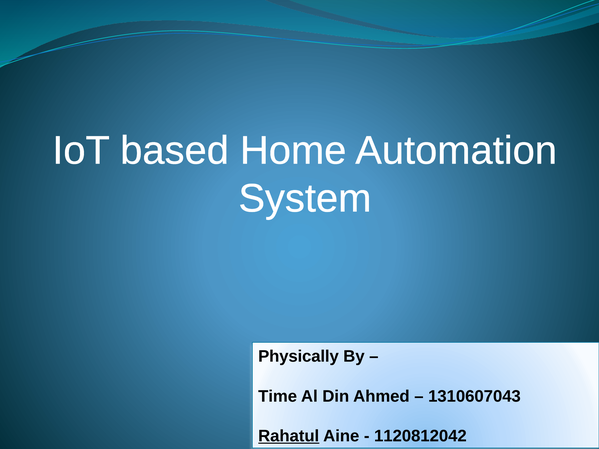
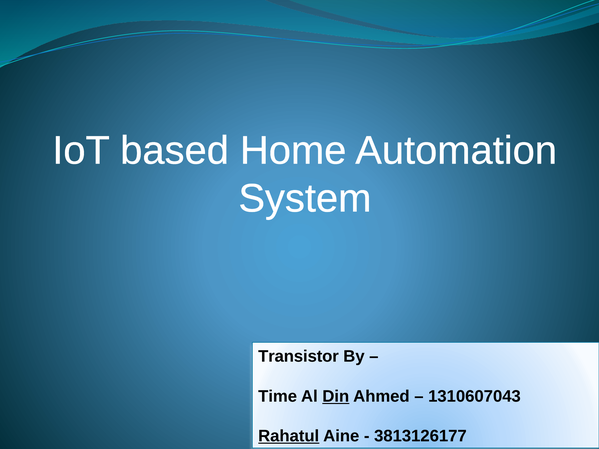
Physically: Physically -> Transistor
Din underline: none -> present
1120812042: 1120812042 -> 3813126177
